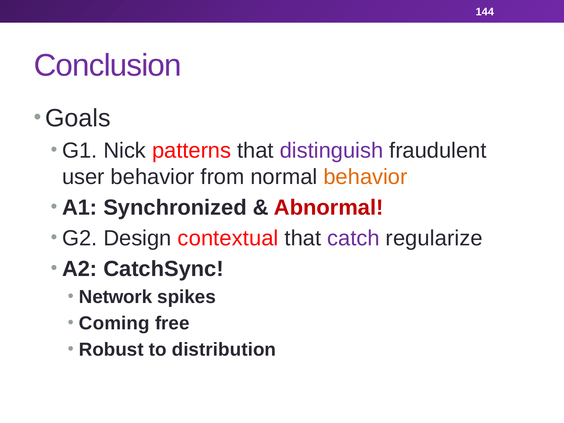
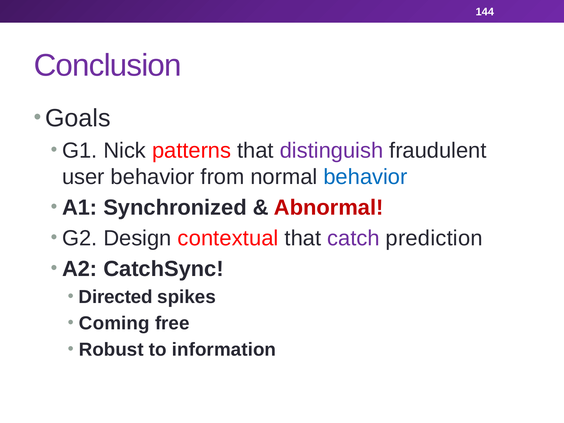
behavior at (365, 177) colour: orange -> blue
regularize: regularize -> prediction
Network: Network -> Directed
distribution: distribution -> information
